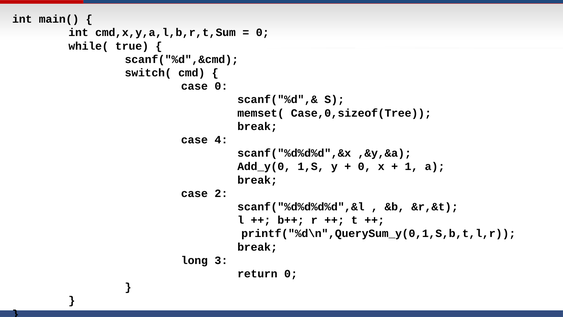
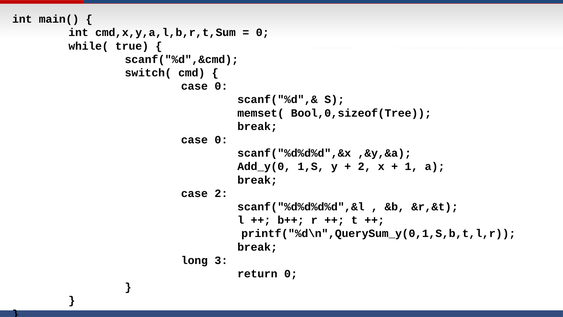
Case,0,sizeof(Tree: Case,0,sizeof(Tree -> Bool,0,sizeof(Tree
4 at (221, 140): 4 -> 0
0 at (365, 166): 0 -> 2
